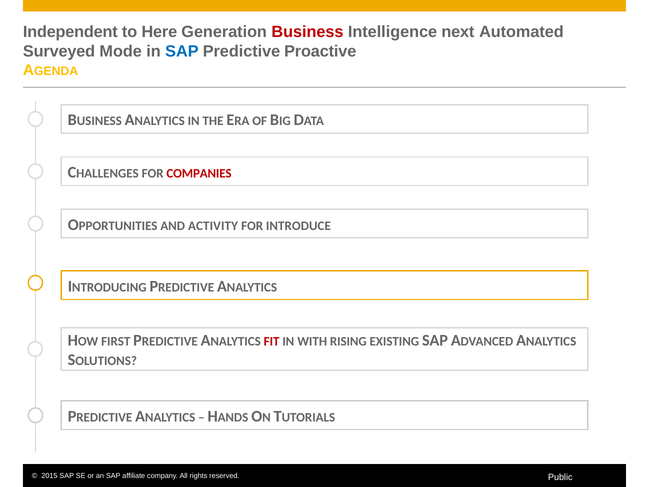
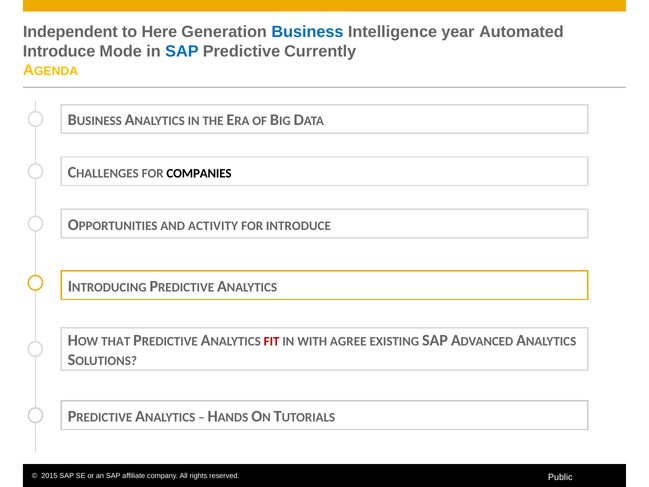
Business colour: red -> blue
next: next -> year
Surveyed at (59, 51): Surveyed -> Introduce
Proactive: Proactive -> Currently
COMPANIES colour: red -> black
FIRST: FIRST -> THAT
RISING: RISING -> AGREE
